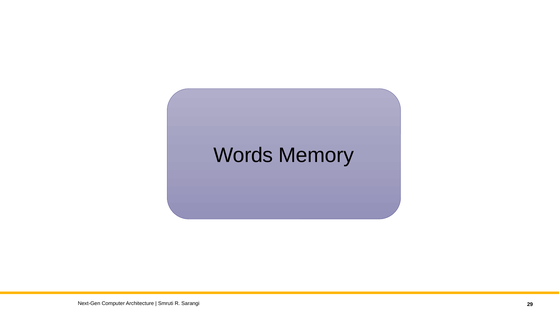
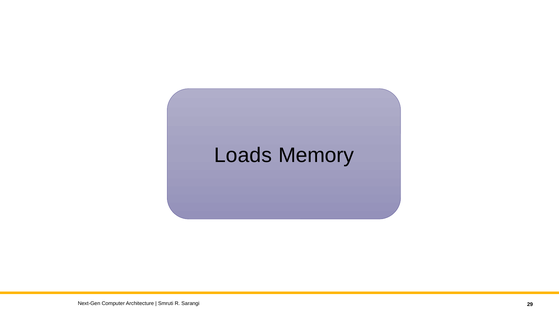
Words: Words -> Loads
